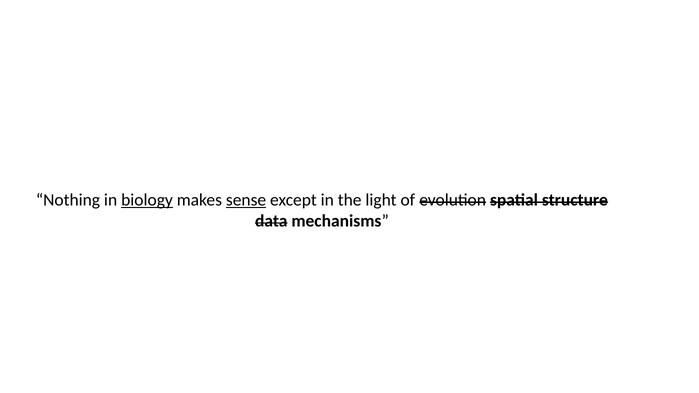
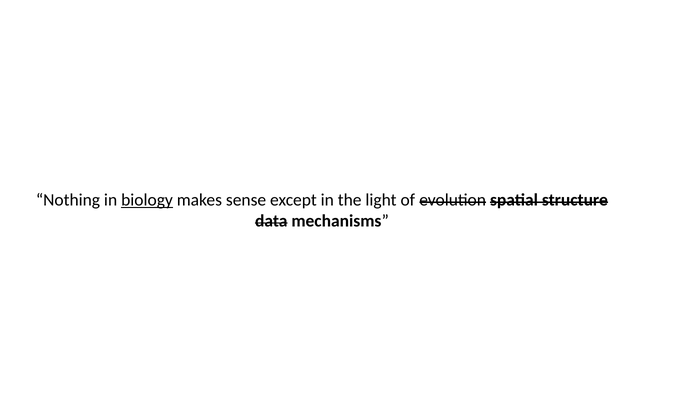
sense underline: present -> none
